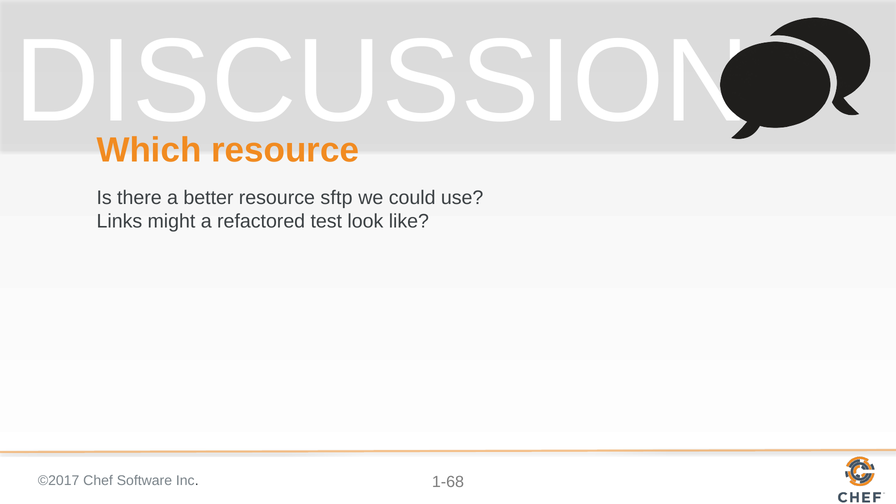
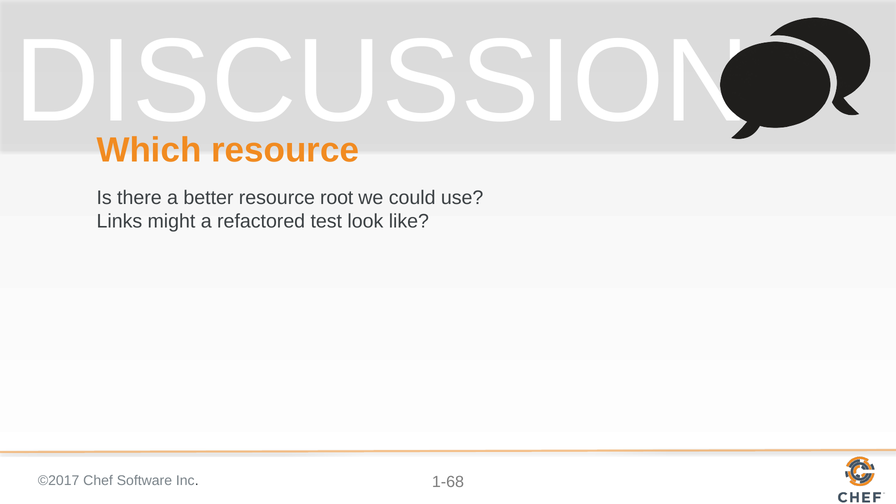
sftp: sftp -> root
